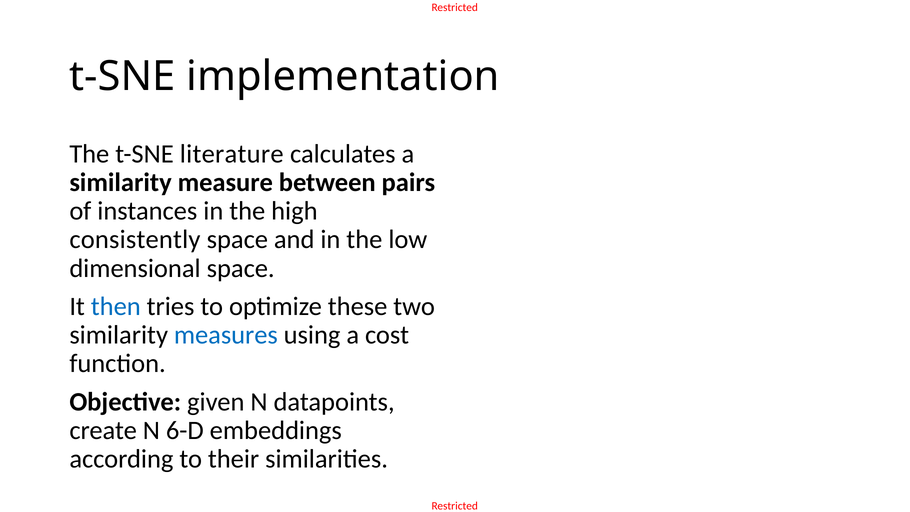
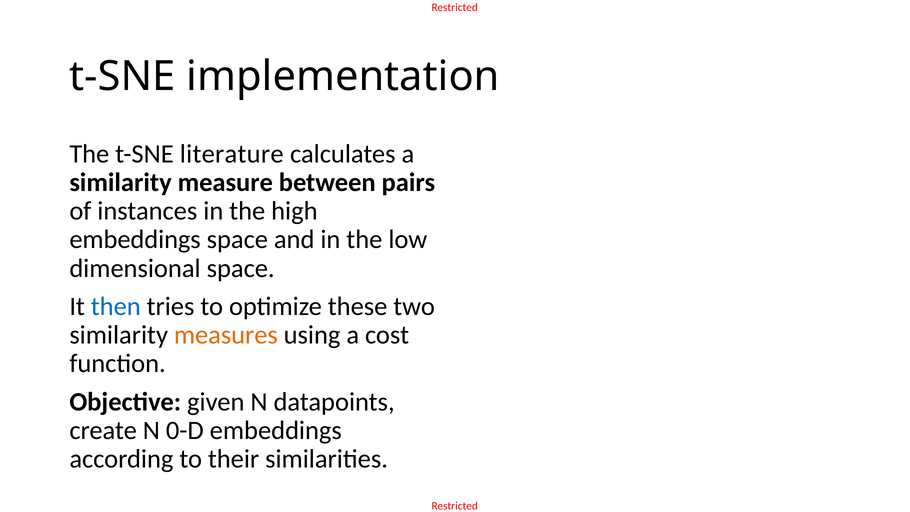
consistently at (135, 240): consistently -> embeddings
measures colour: blue -> orange
6-D: 6-D -> 0-D
